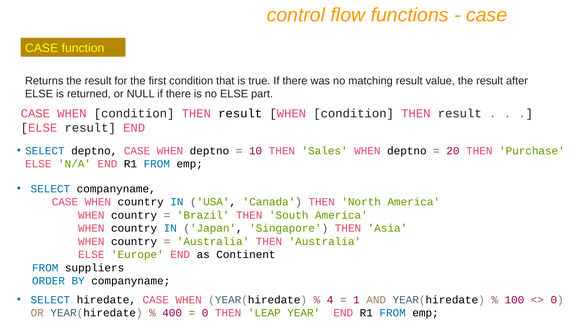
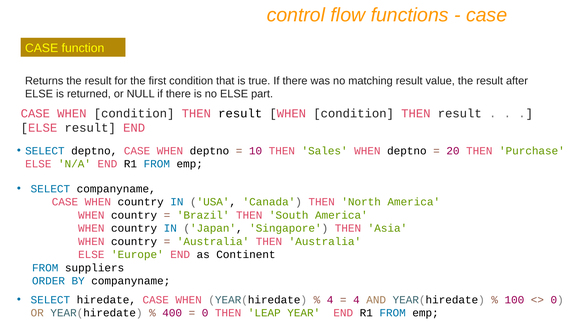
1 at (356, 300): 1 -> 4
